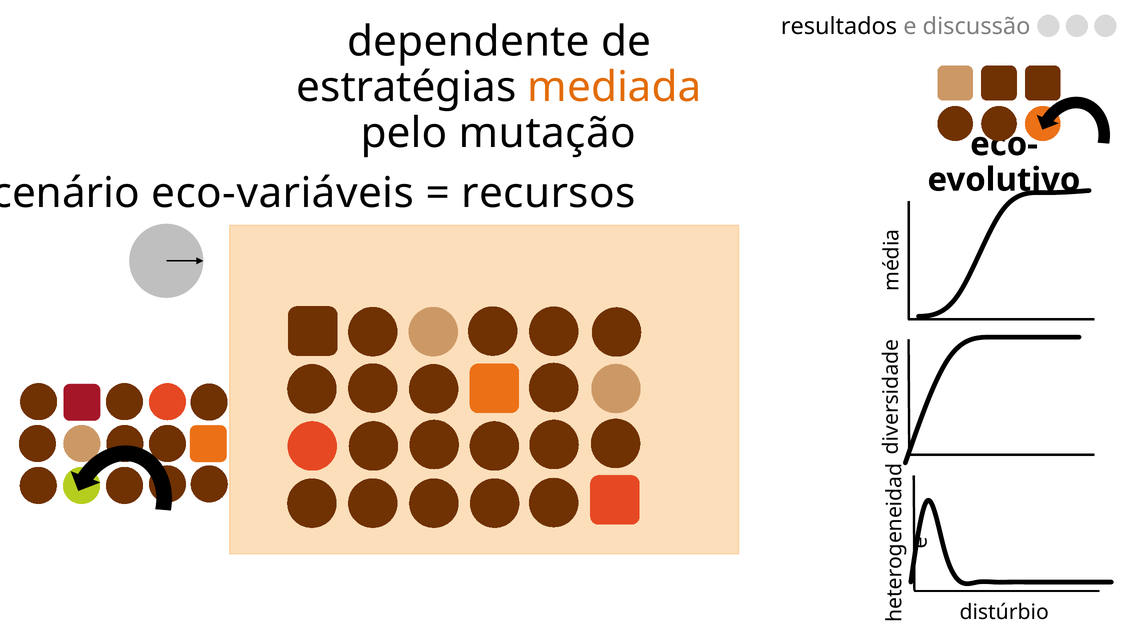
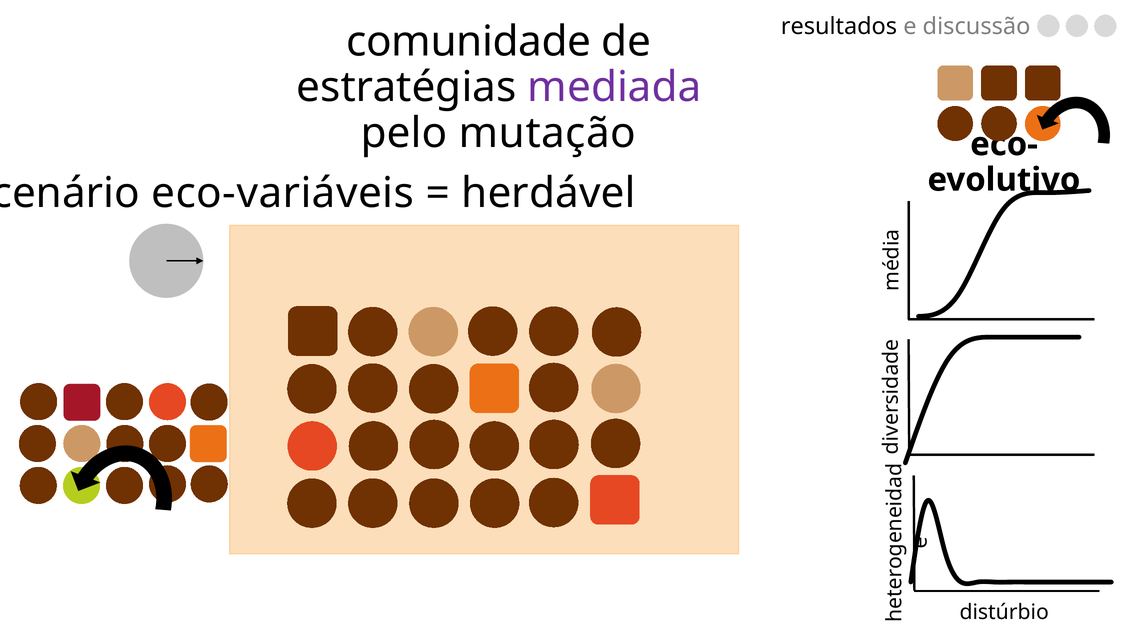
dependente: dependente -> comunidade
mediada colour: orange -> purple
recursos: recursos -> herdável
